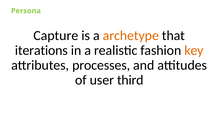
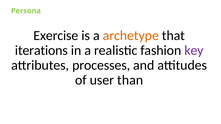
Capture: Capture -> Exercise
key colour: orange -> purple
third: third -> than
